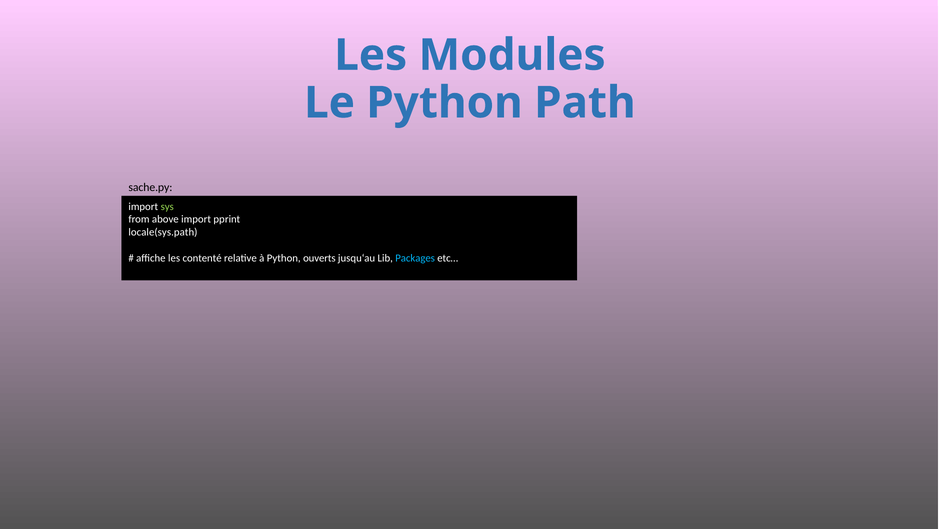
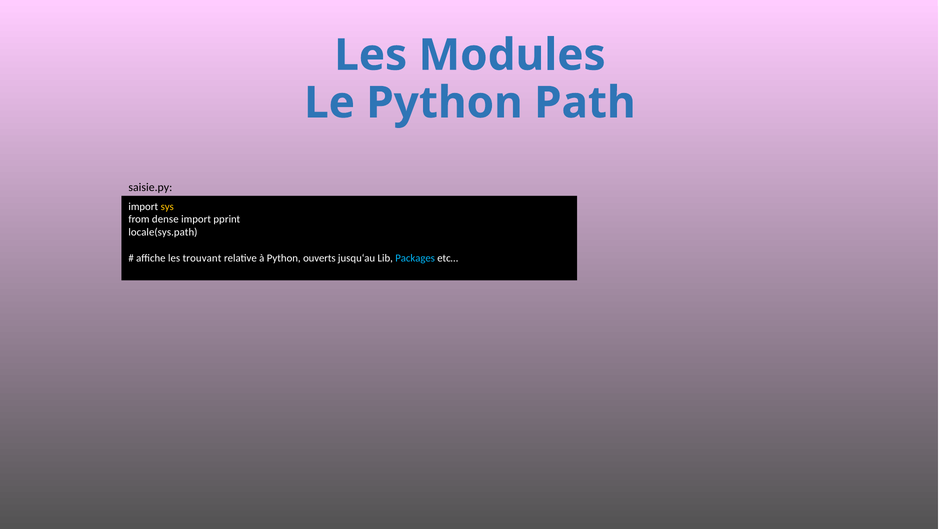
sache.py: sache.py -> saisie.py
sys colour: light green -> yellow
above: above -> dense
contenté: contenté -> trouvant
